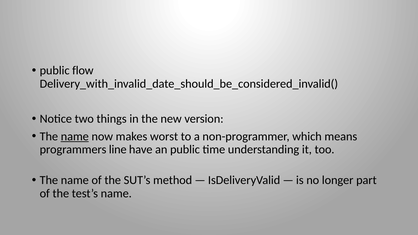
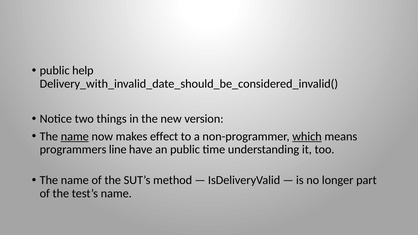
flow: flow -> help
worst: worst -> effect
which underline: none -> present
